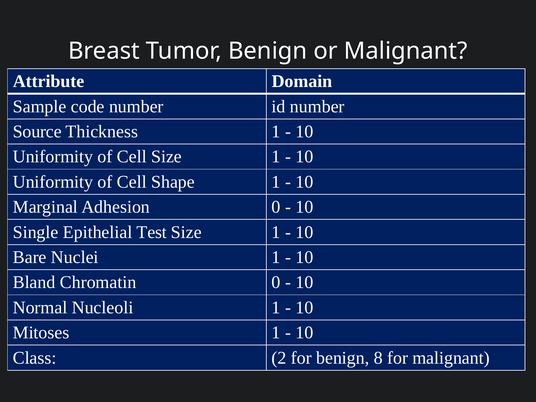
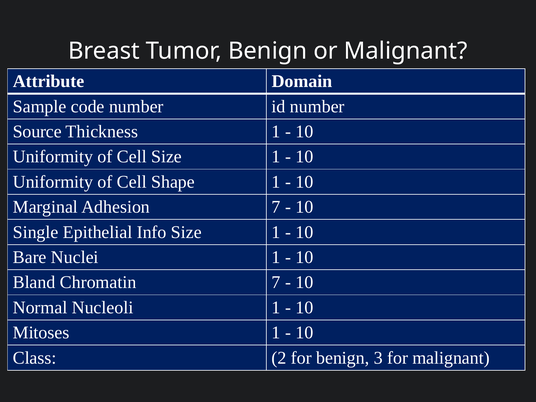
Adhesion 0: 0 -> 7
Test: Test -> Info
Chromatin 0: 0 -> 7
8: 8 -> 3
